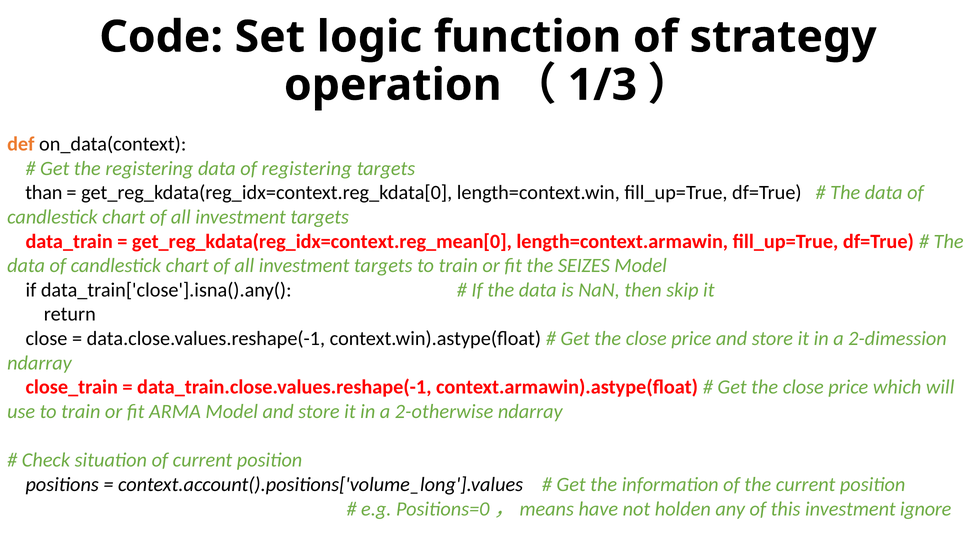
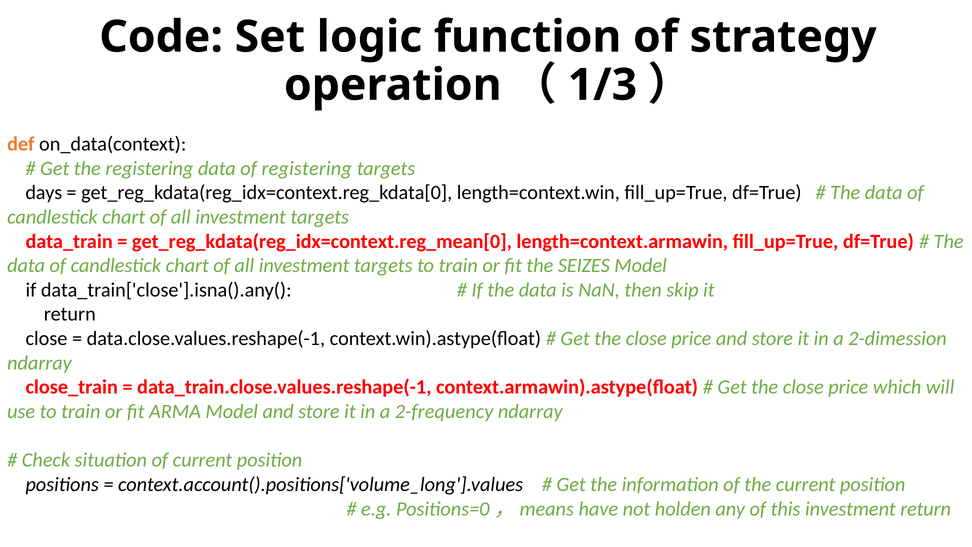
than: than -> days
2-otherwise: 2-otherwise -> 2-frequency
investment ignore: ignore -> return
